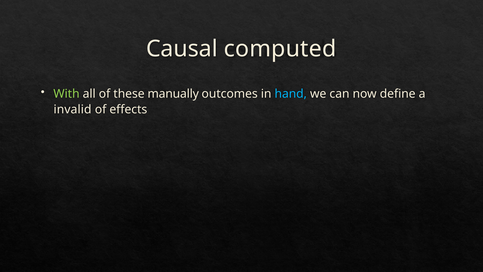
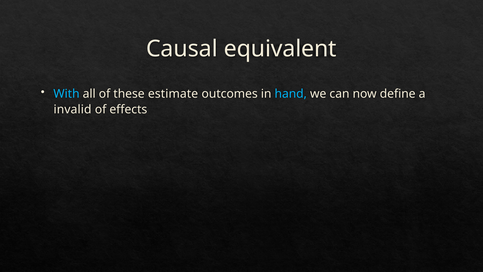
computed: computed -> equivalent
With colour: light green -> light blue
manually: manually -> estimate
